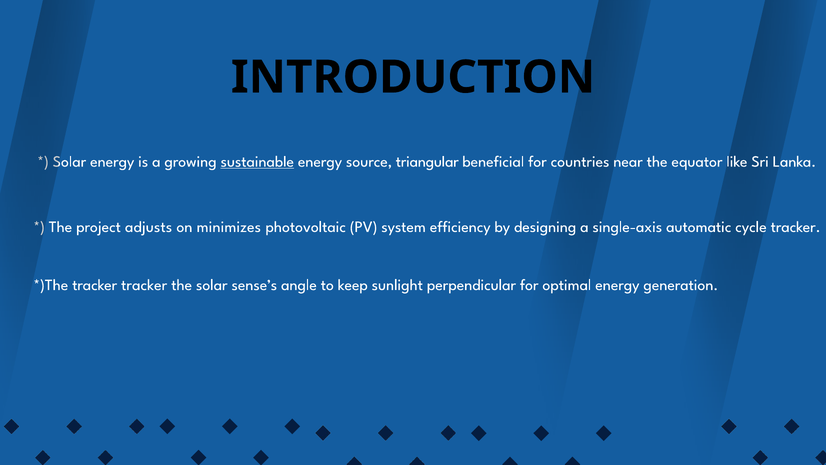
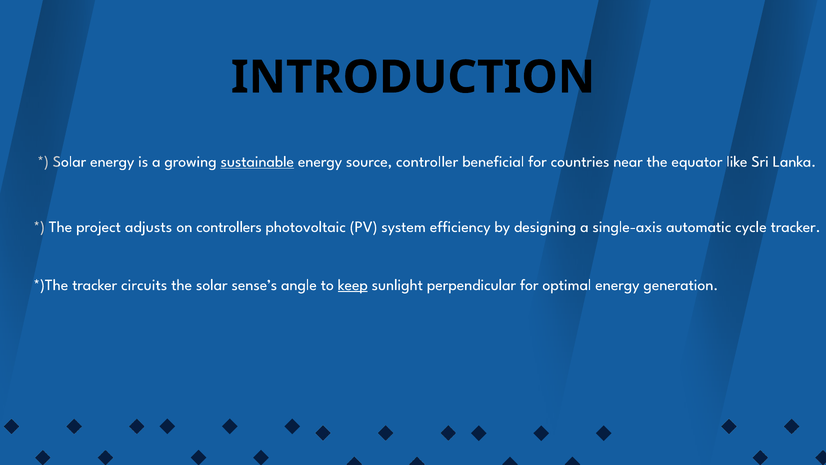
triangular: triangular -> controller
minimizes: minimizes -> controllers
tracker at (144, 285): tracker -> circuits
keep underline: none -> present
